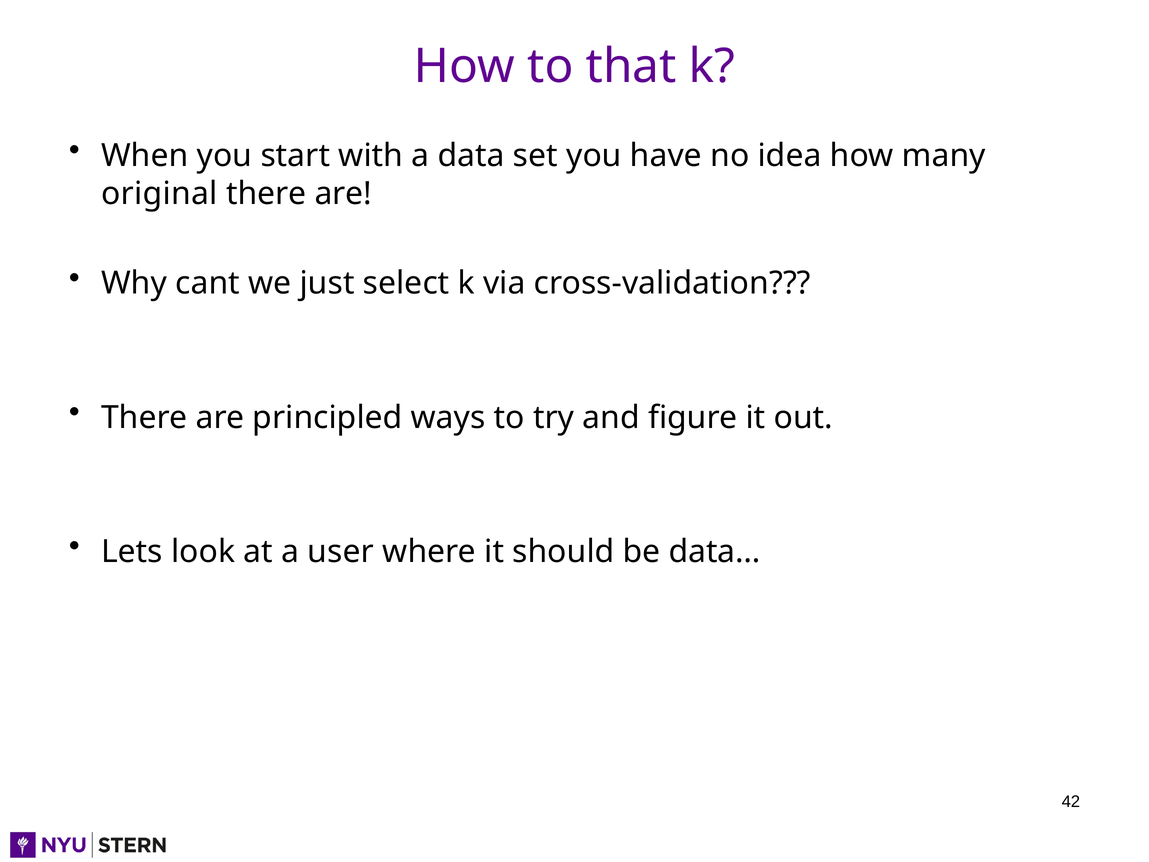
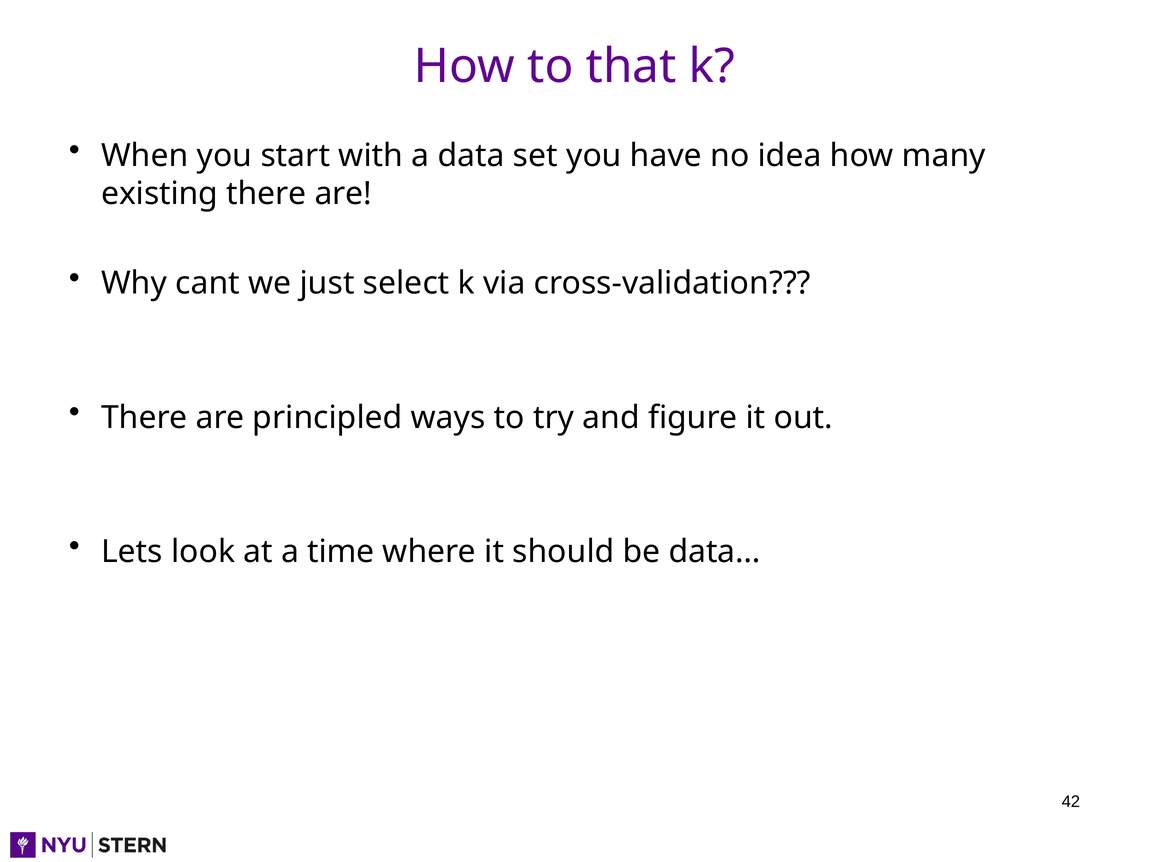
original: original -> existing
user: user -> time
